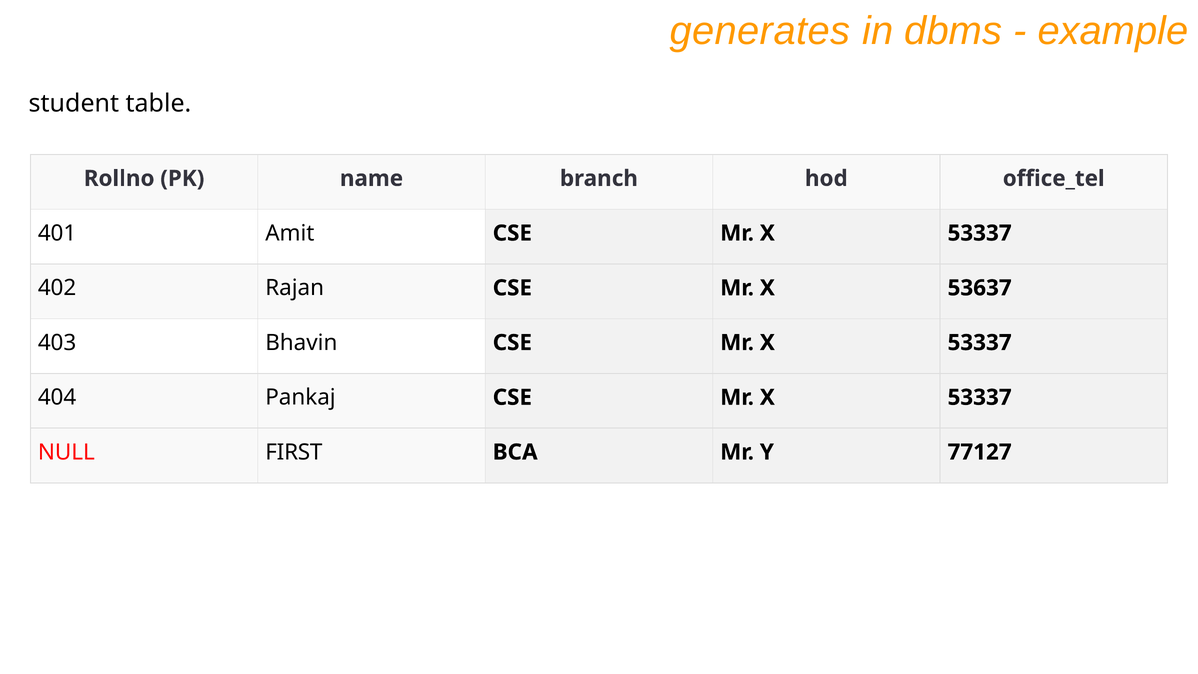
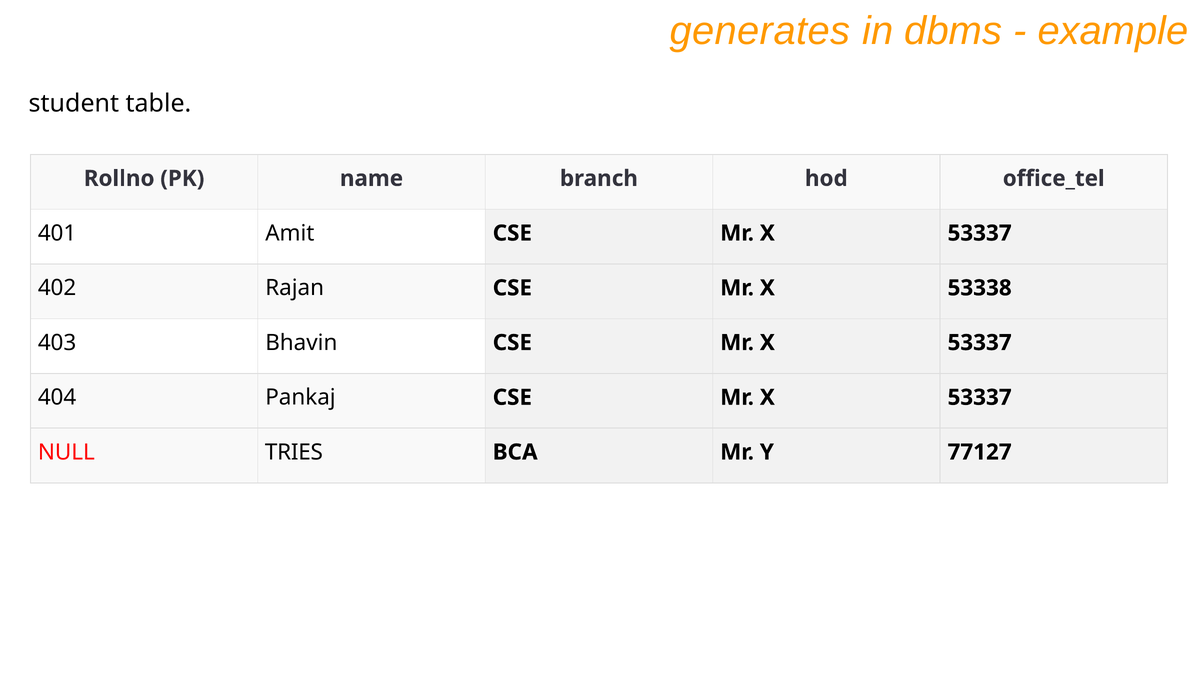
53637: 53637 -> 53338
FIRST: FIRST -> TRIES
